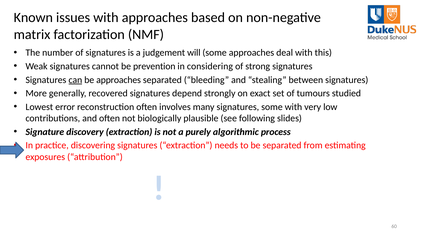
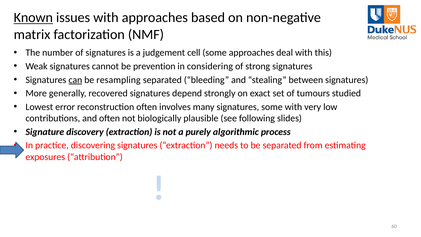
Known underline: none -> present
will: will -> cell
be approaches: approaches -> resampling
